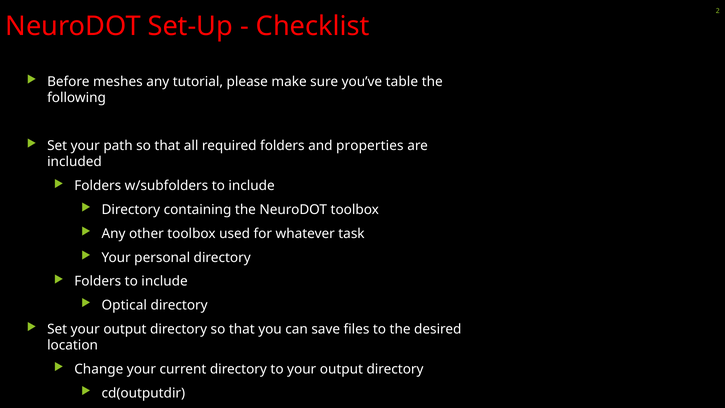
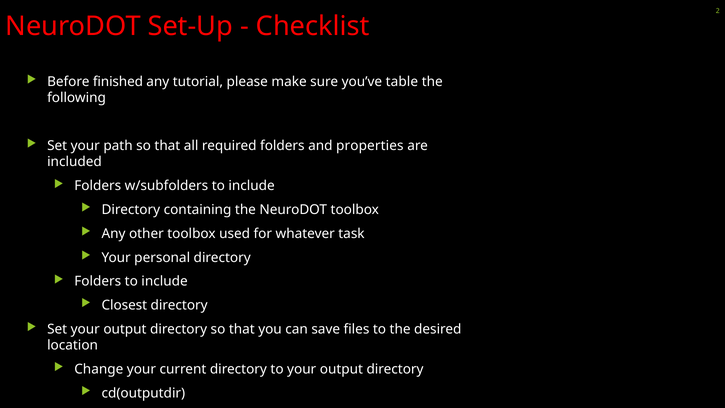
meshes: meshes -> finished
Optical: Optical -> Closest
